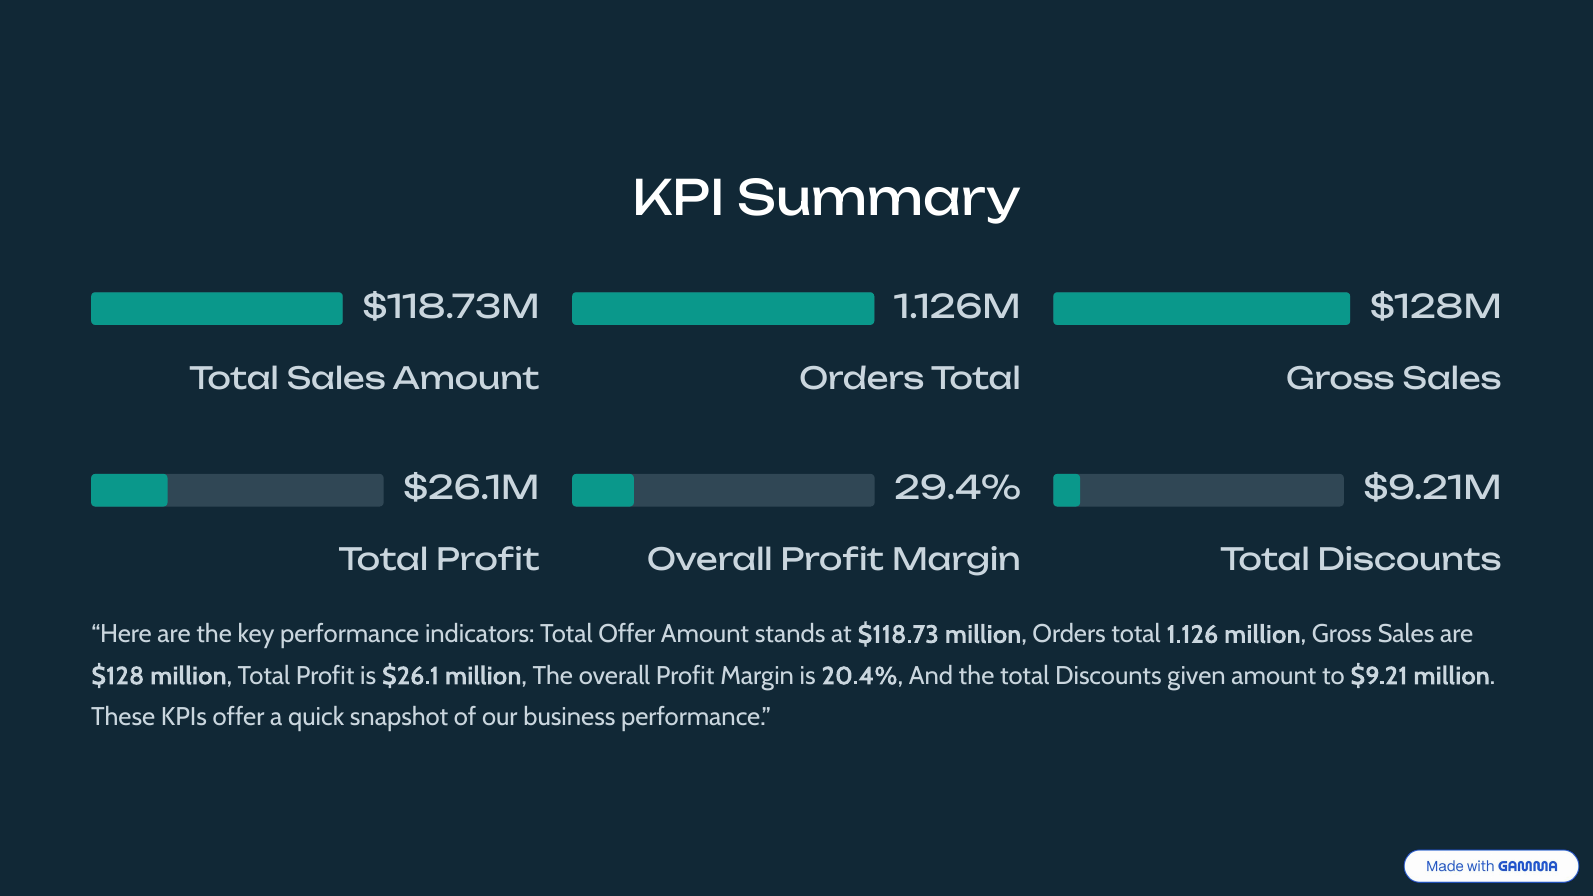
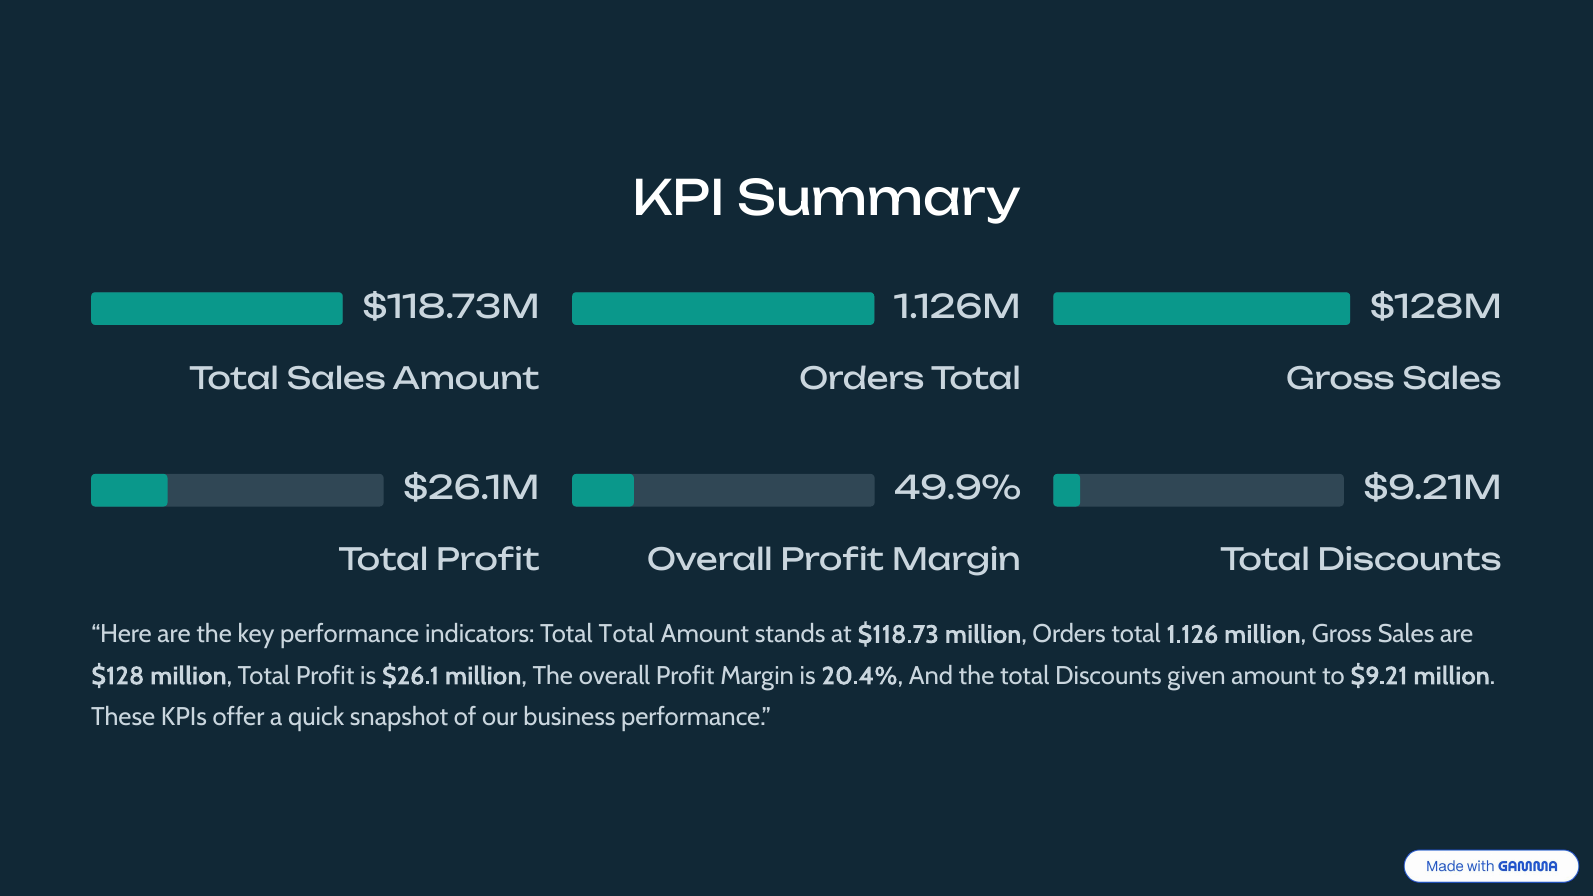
29.4%: 29.4% -> 49.9%
Total Offer: Offer -> Total
